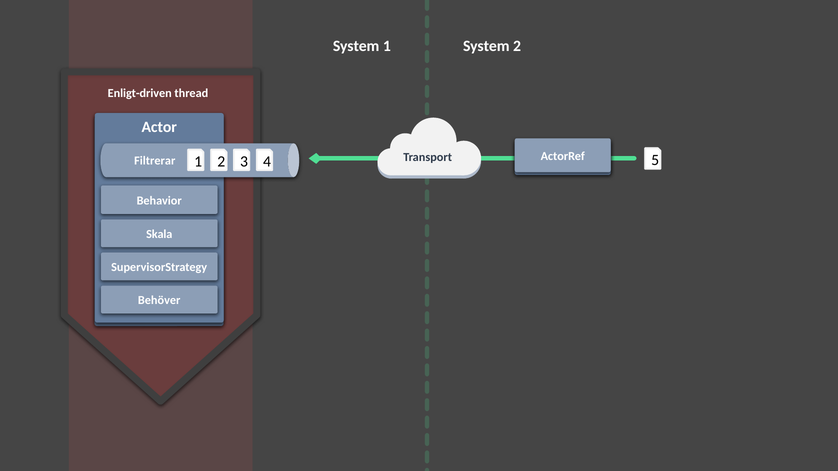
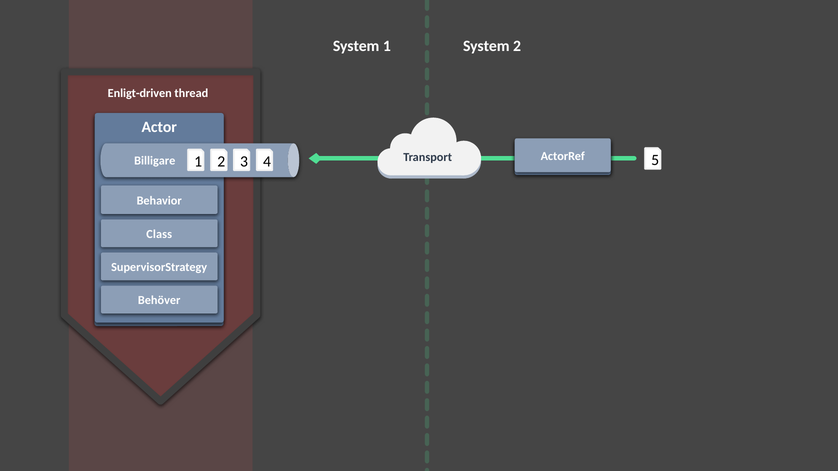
Filtrerar: Filtrerar -> Billigare
Skala: Skala -> Class
